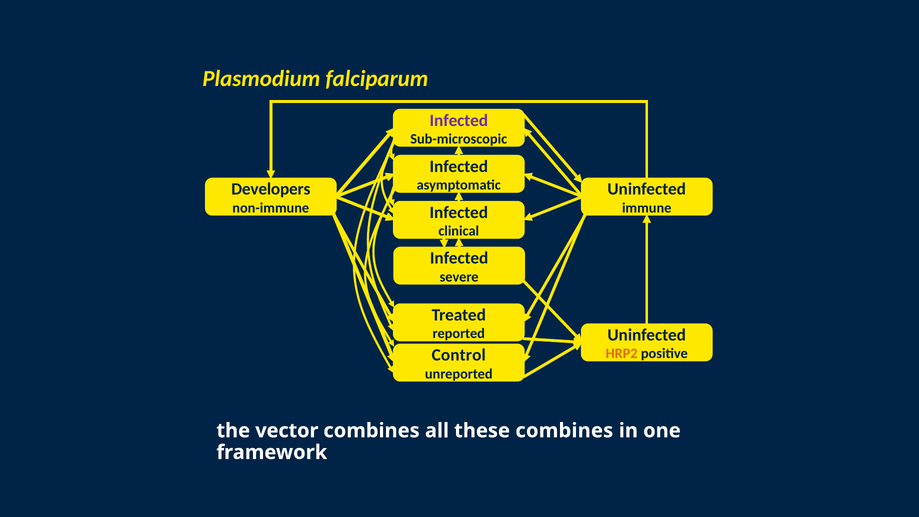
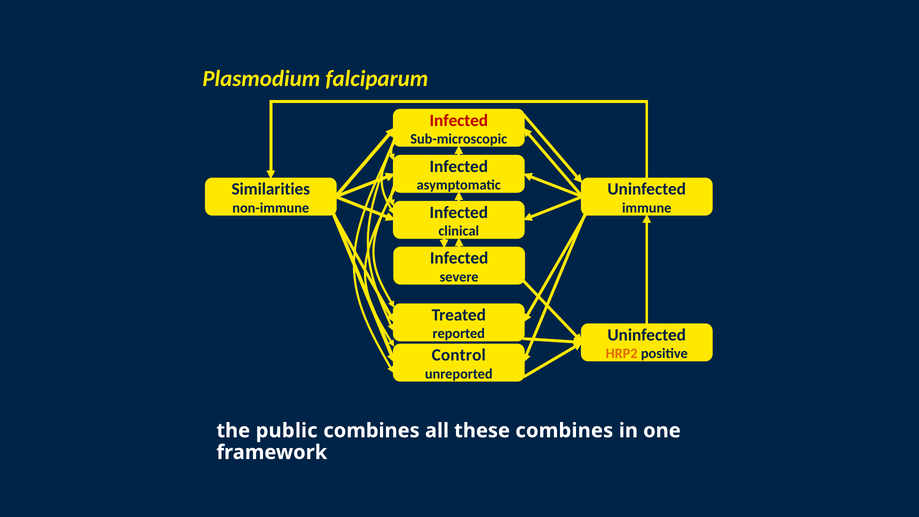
Infected at (459, 120) colour: purple -> red
Developers: Developers -> Similarities
vector: vector -> public
